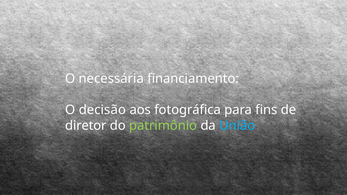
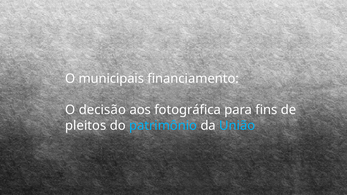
necessária: necessária -> municipais
diretor: diretor -> pleitos
patrimônio colour: light green -> light blue
